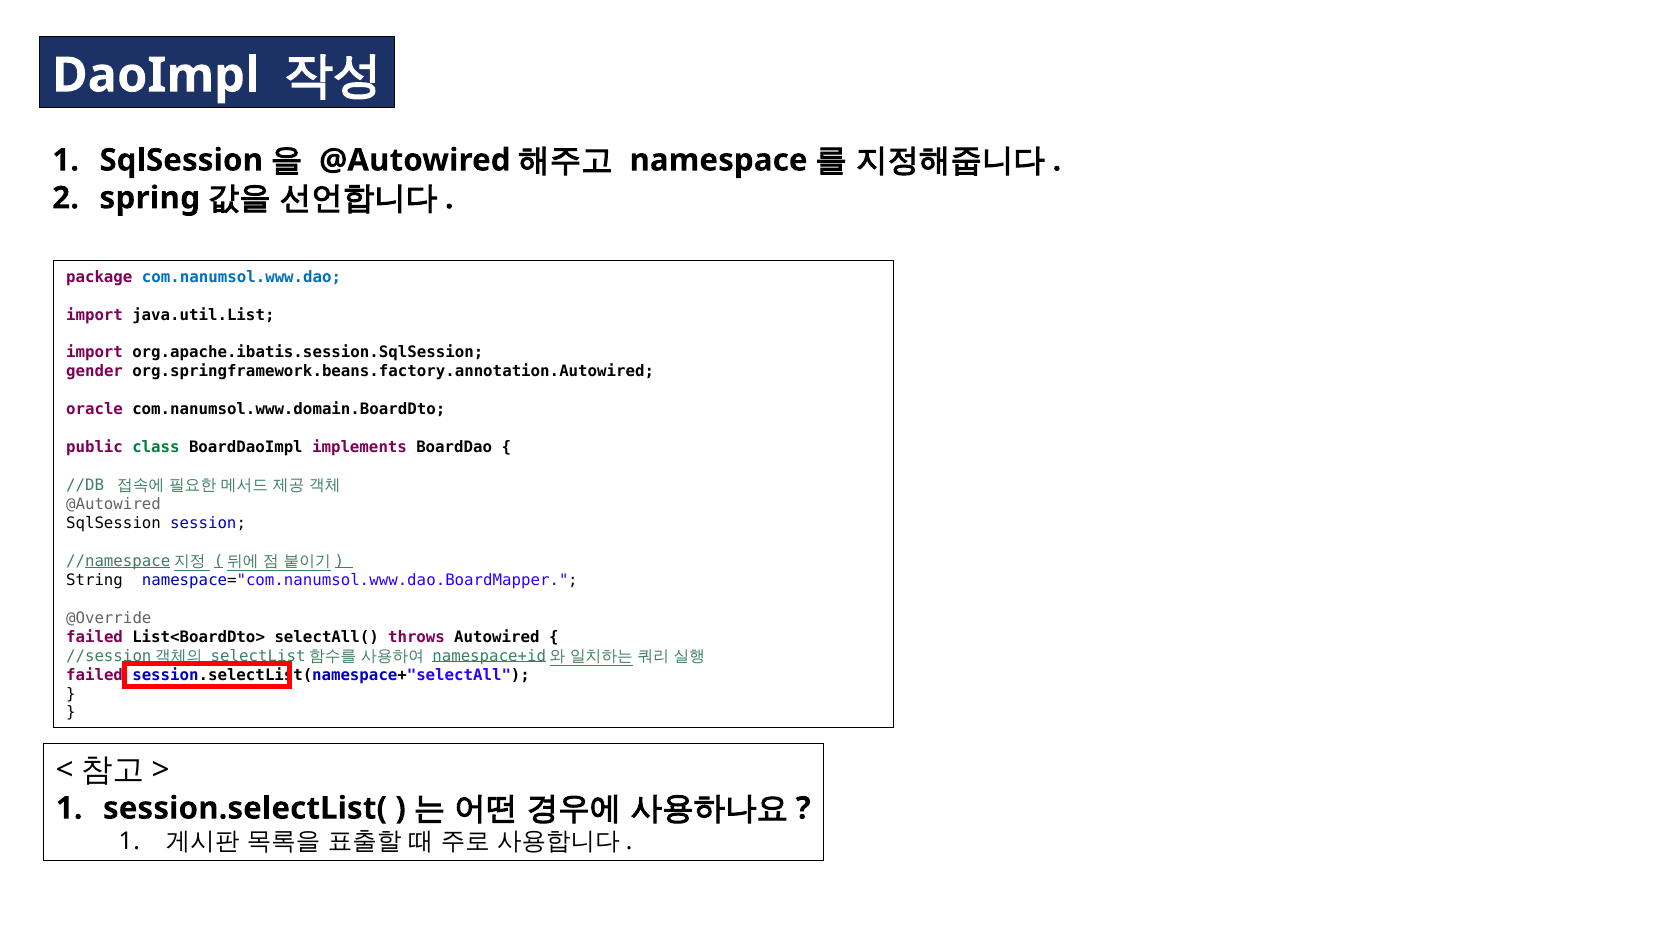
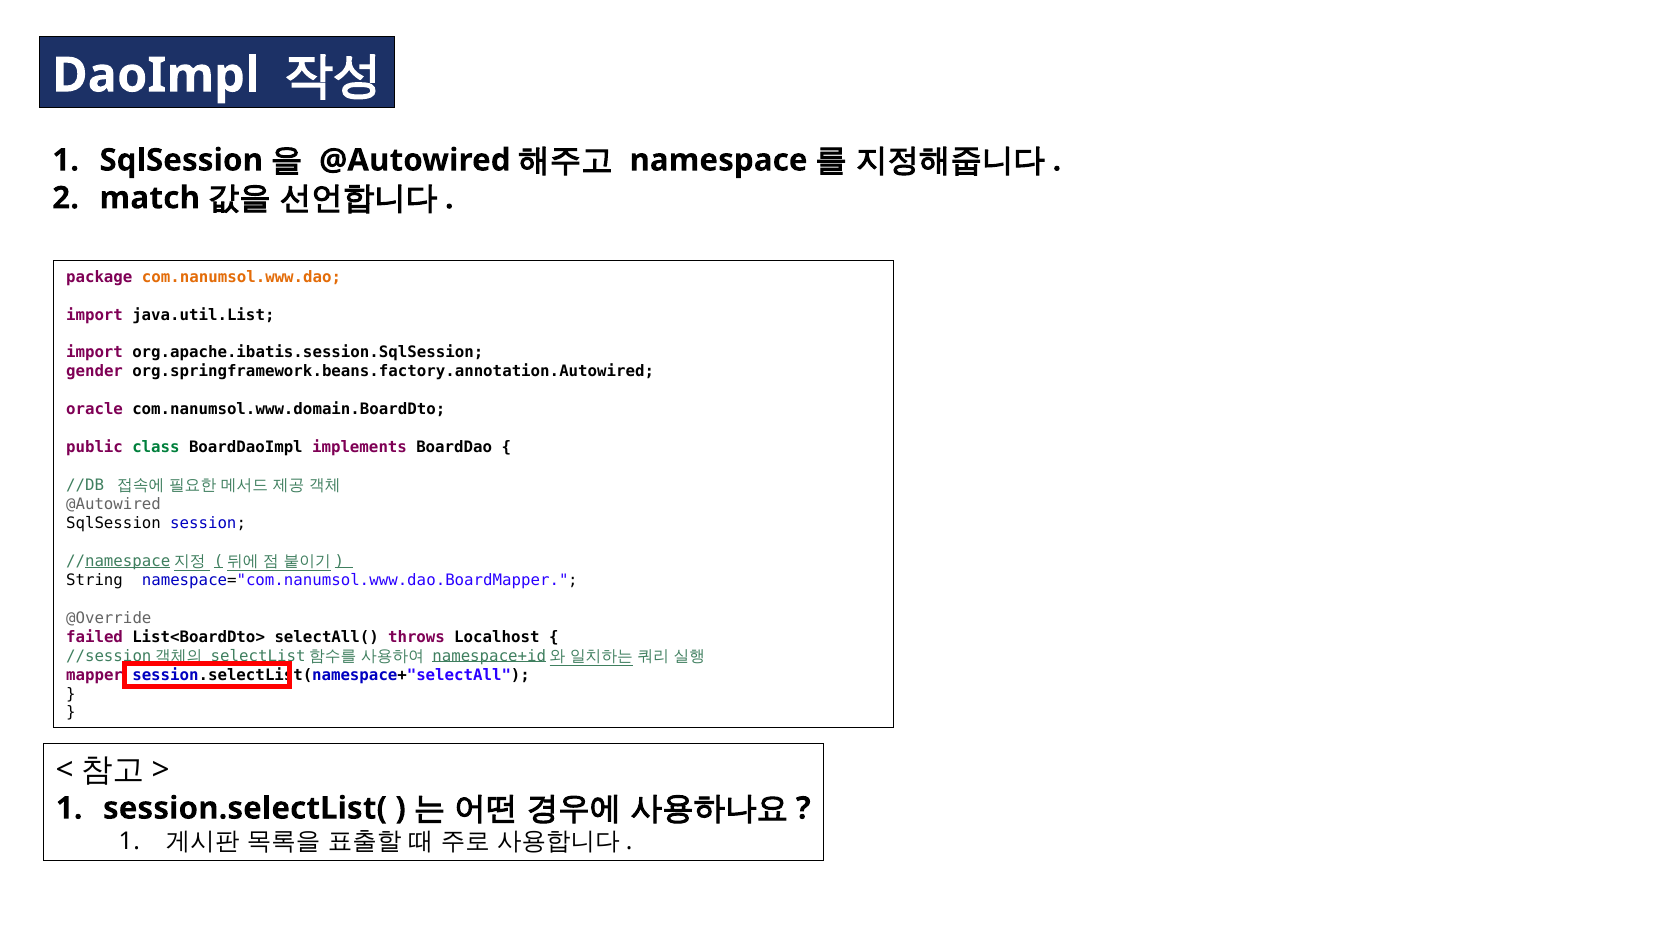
spring: spring -> match
com.nanumsol.www.dao colour: blue -> orange
Autowired: Autowired -> Localhost
failed at (95, 674): failed -> mapper
